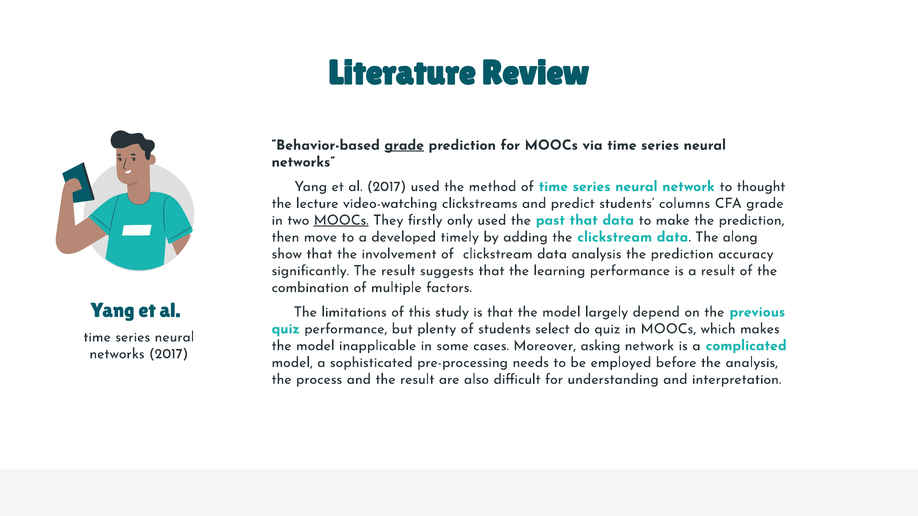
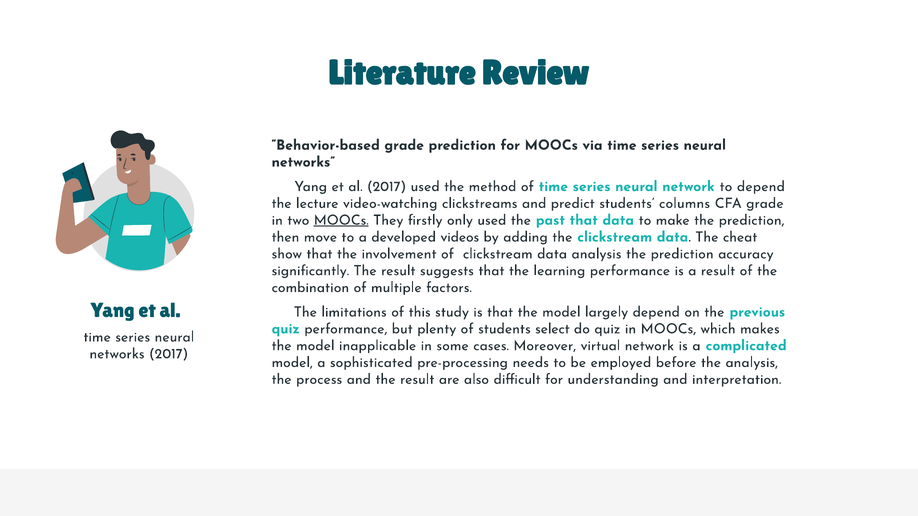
grade at (404, 145) underline: present -> none
to thought: thought -> depend
timely: timely -> videos
along: along -> cheat
asking: asking -> virtual
